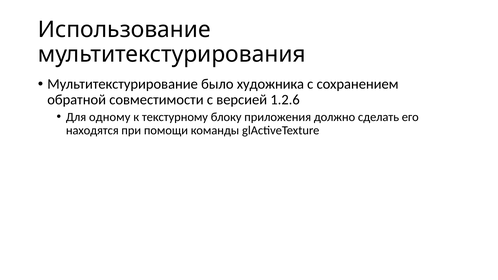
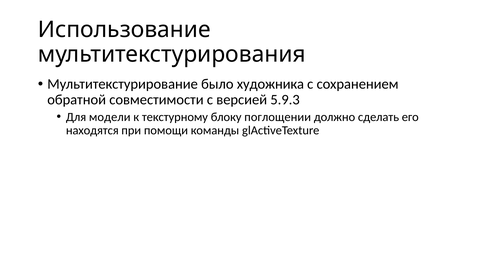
1.2.6: 1.2.6 -> 5.9.3
одному: одному -> модели
приложения: приложения -> поглощении
